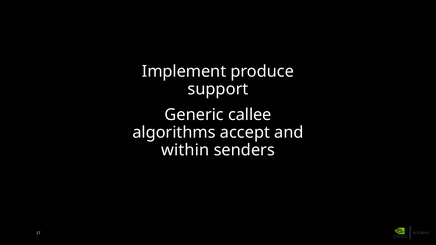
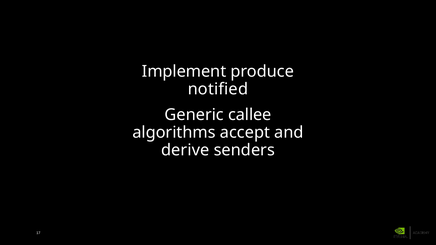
support: support -> notified
within: within -> derive
